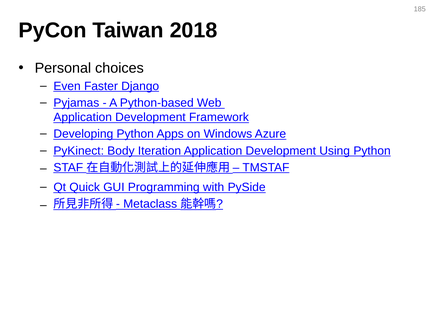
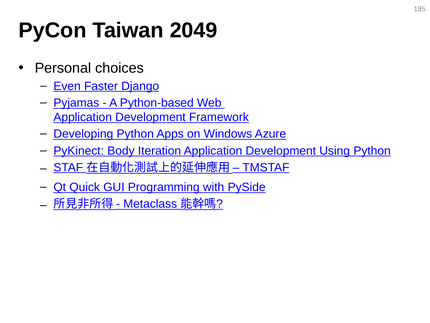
2018: 2018 -> 2049
